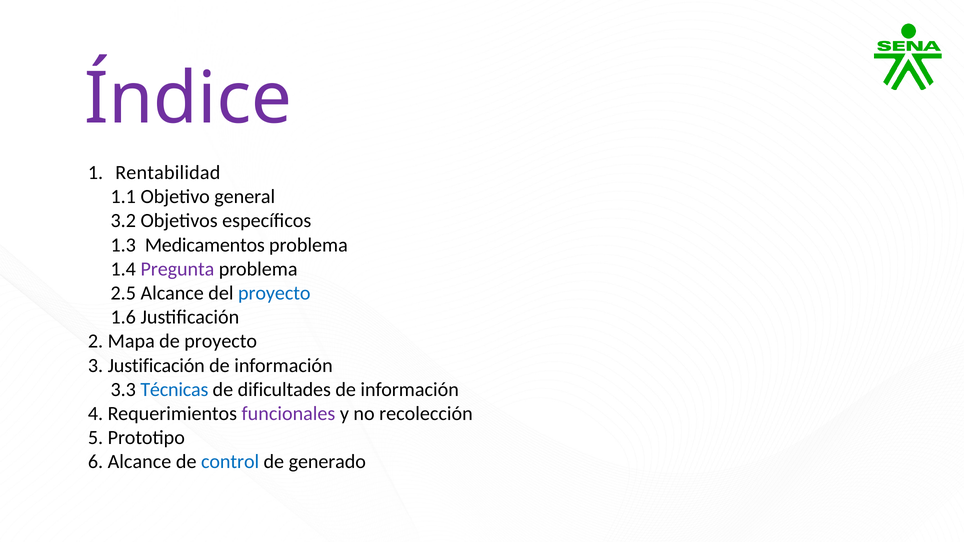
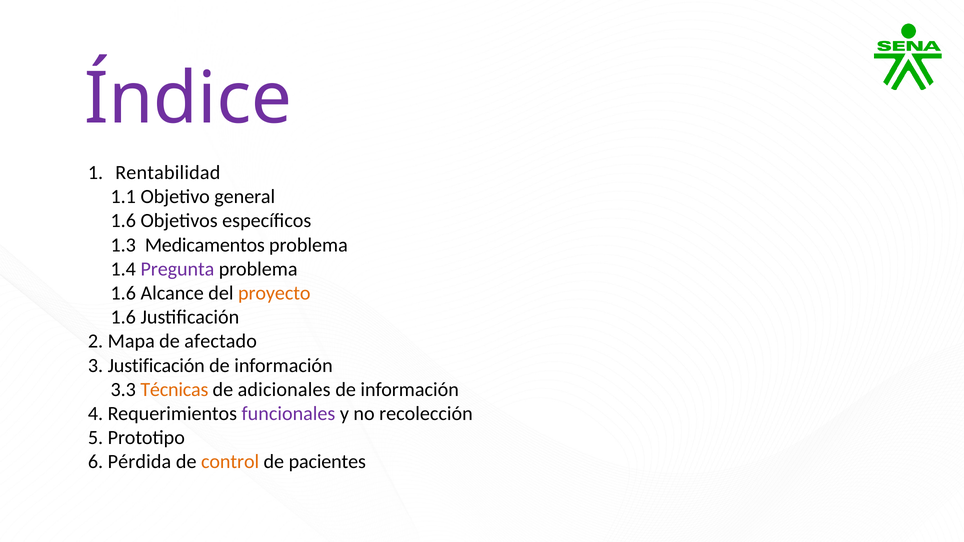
3.2 at (123, 221): 3.2 -> 1.6
2.5 at (123, 293): 2.5 -> 1.6
proyecto at (274, 293) colour: blue -> orange
de proyecto: proyecto -> afectado
Técnicas colour: blue -> orange
dificultades: dificultades -> adicionales
6 Alcance: Alcance -> Pérdida
control colour: blue -> orange
generado: generado -> pacientes
